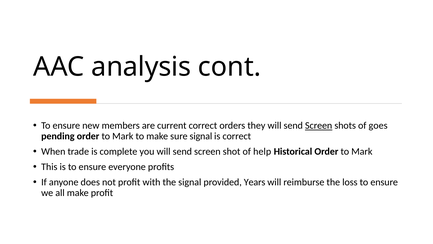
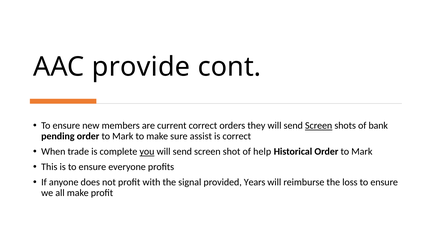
analysis: analysis -> provide
goes: goes -> bank
sure signal: signal -> assist
you underline: none -> present
